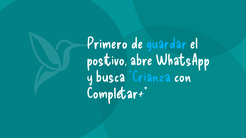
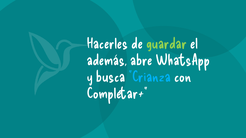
Primero: Primero -> Hacerles
guardar colour: light blue -> light green
positivo: positivo -> además
